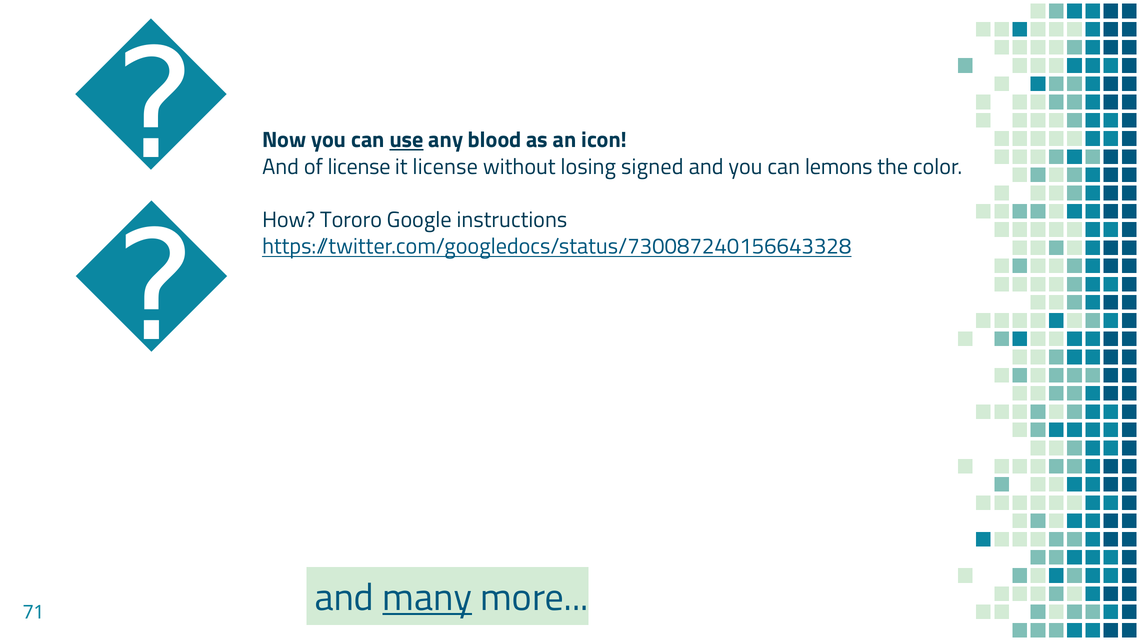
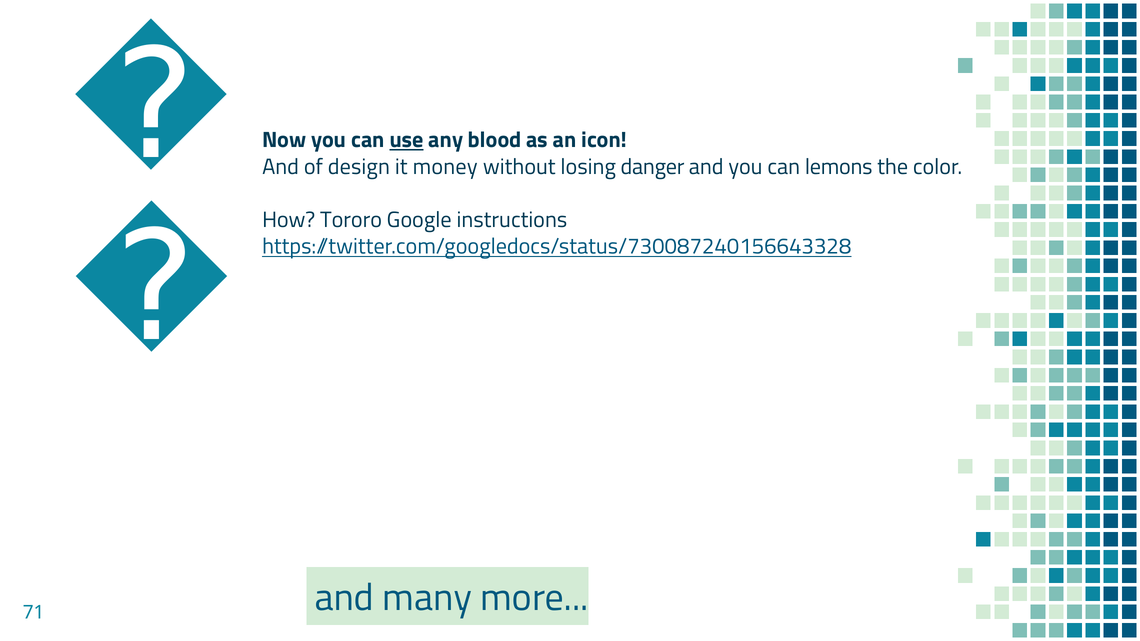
of license: license -> design
it license: license -> money
signed: signed -> danger
many underline: present -> none
